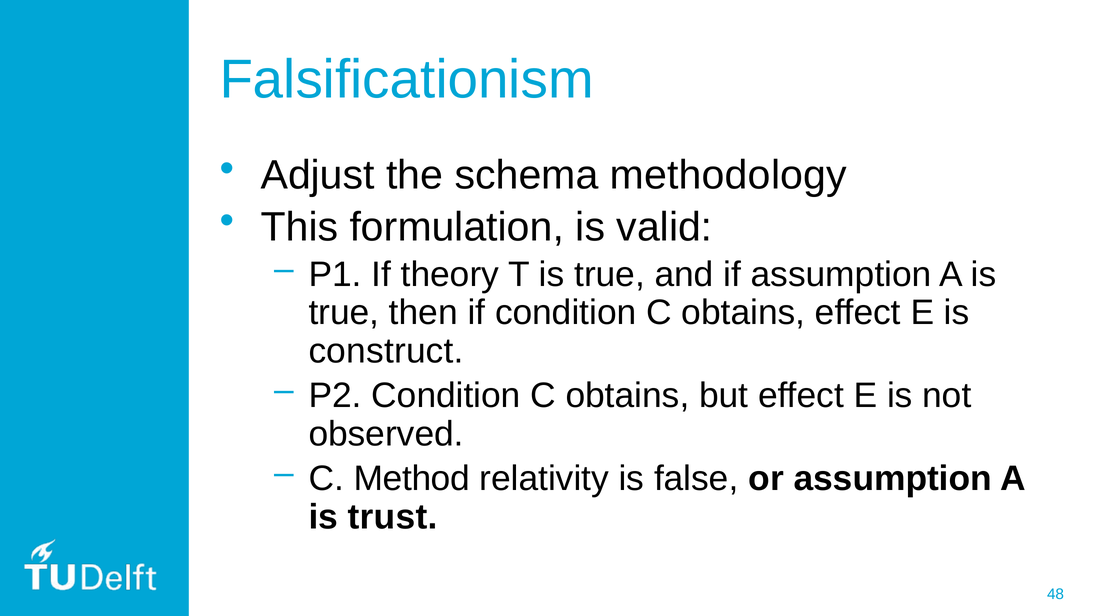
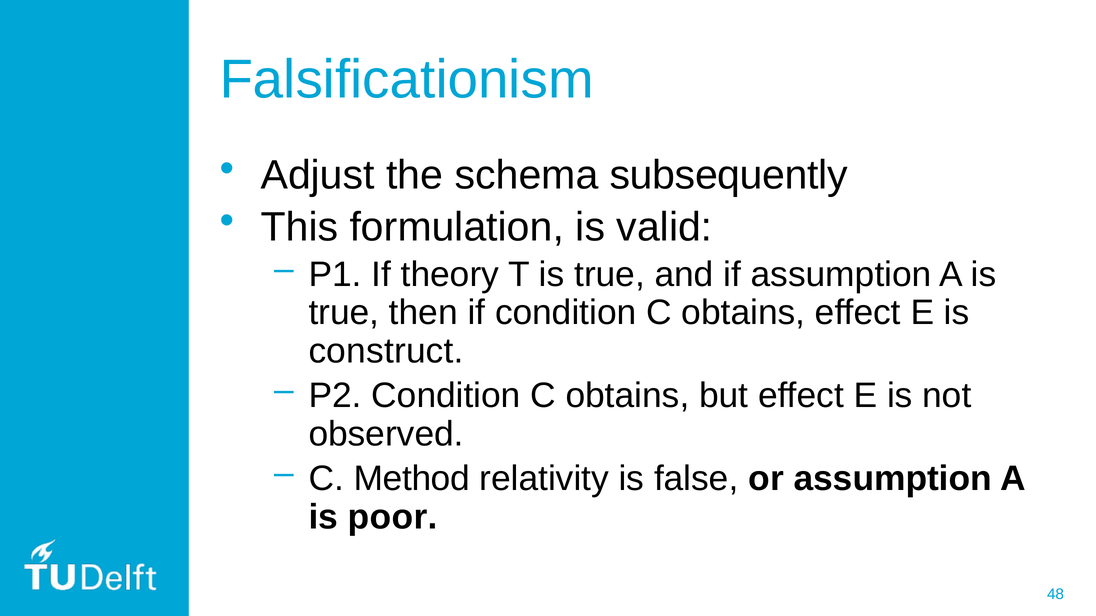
methodology: methodology -> subsequently
trust: trust -> poor
